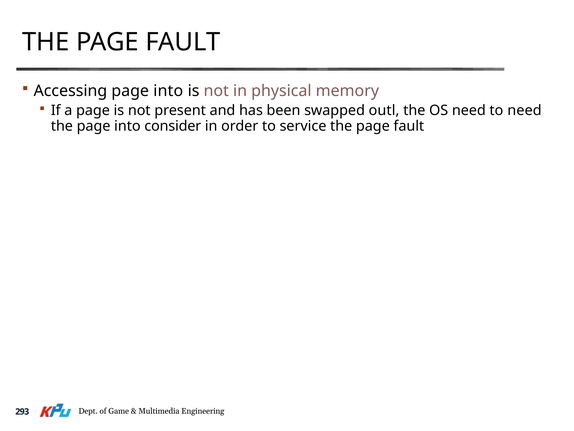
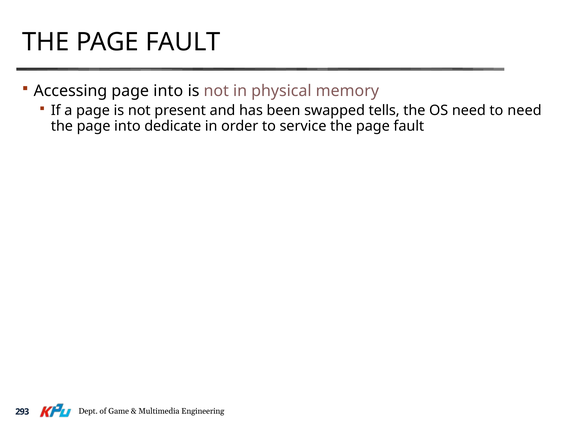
outl: outl -> tells
consider: consider -> dedicate
